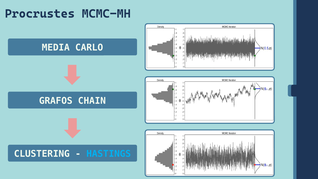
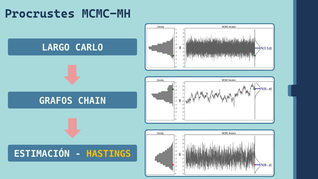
MEDIA: MEDIA -> LARGO
CLUSTERING: CLUSTERING -> ESTIMACIÓN
HASTINGS colour: light blue -> yellow
